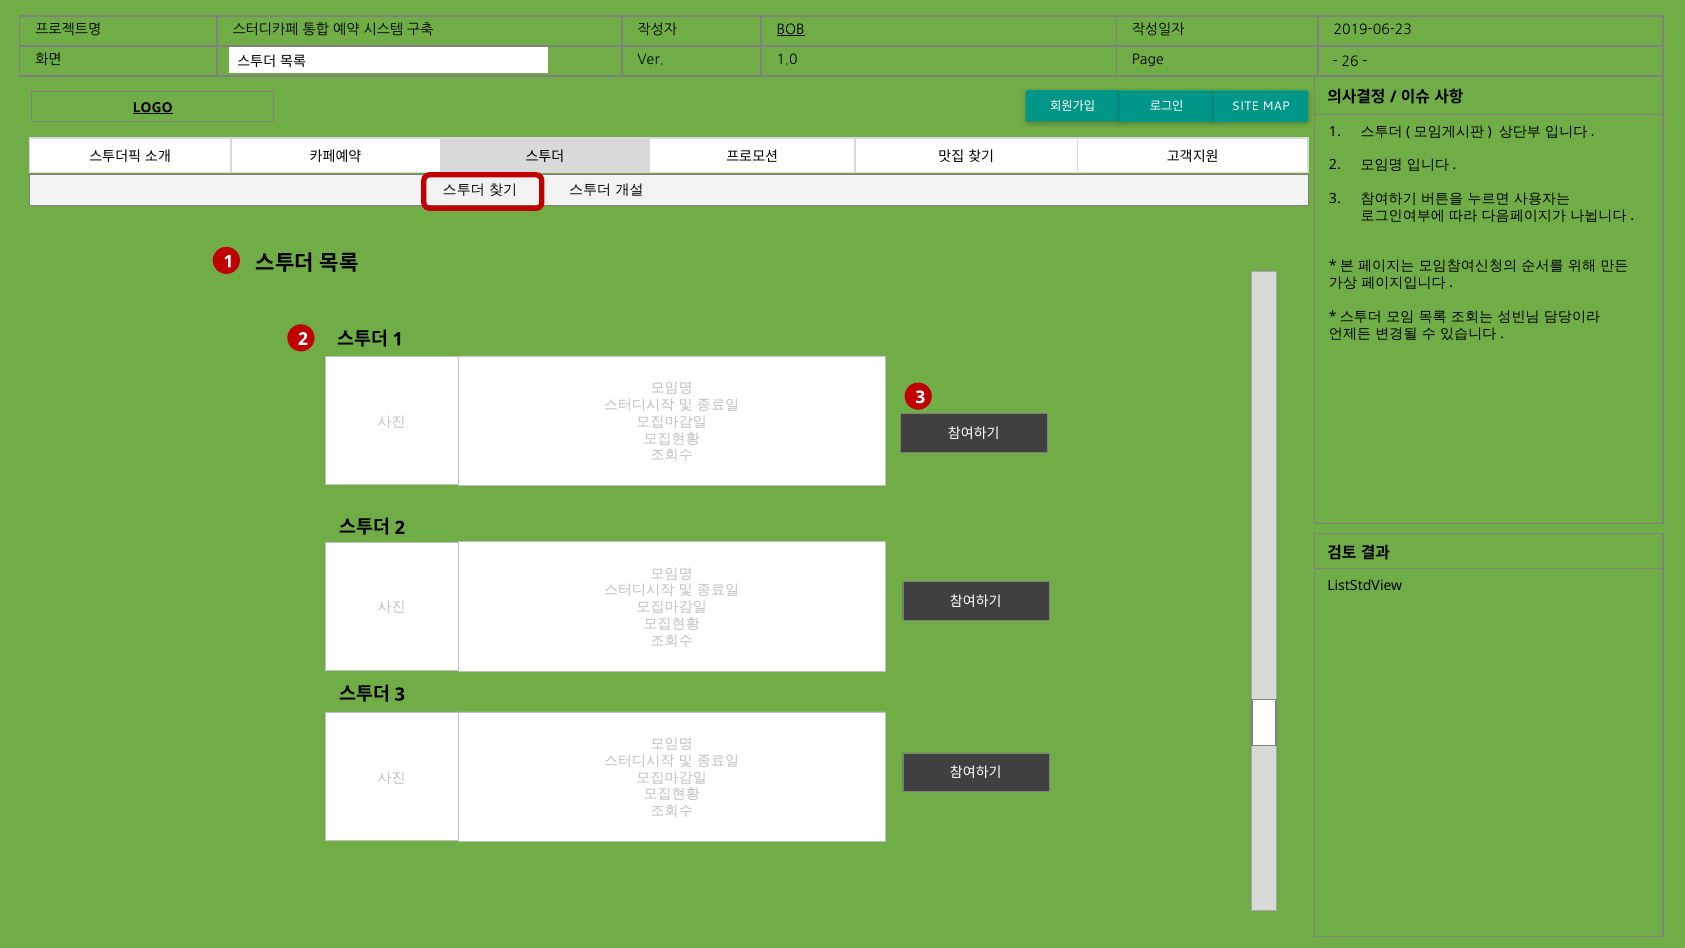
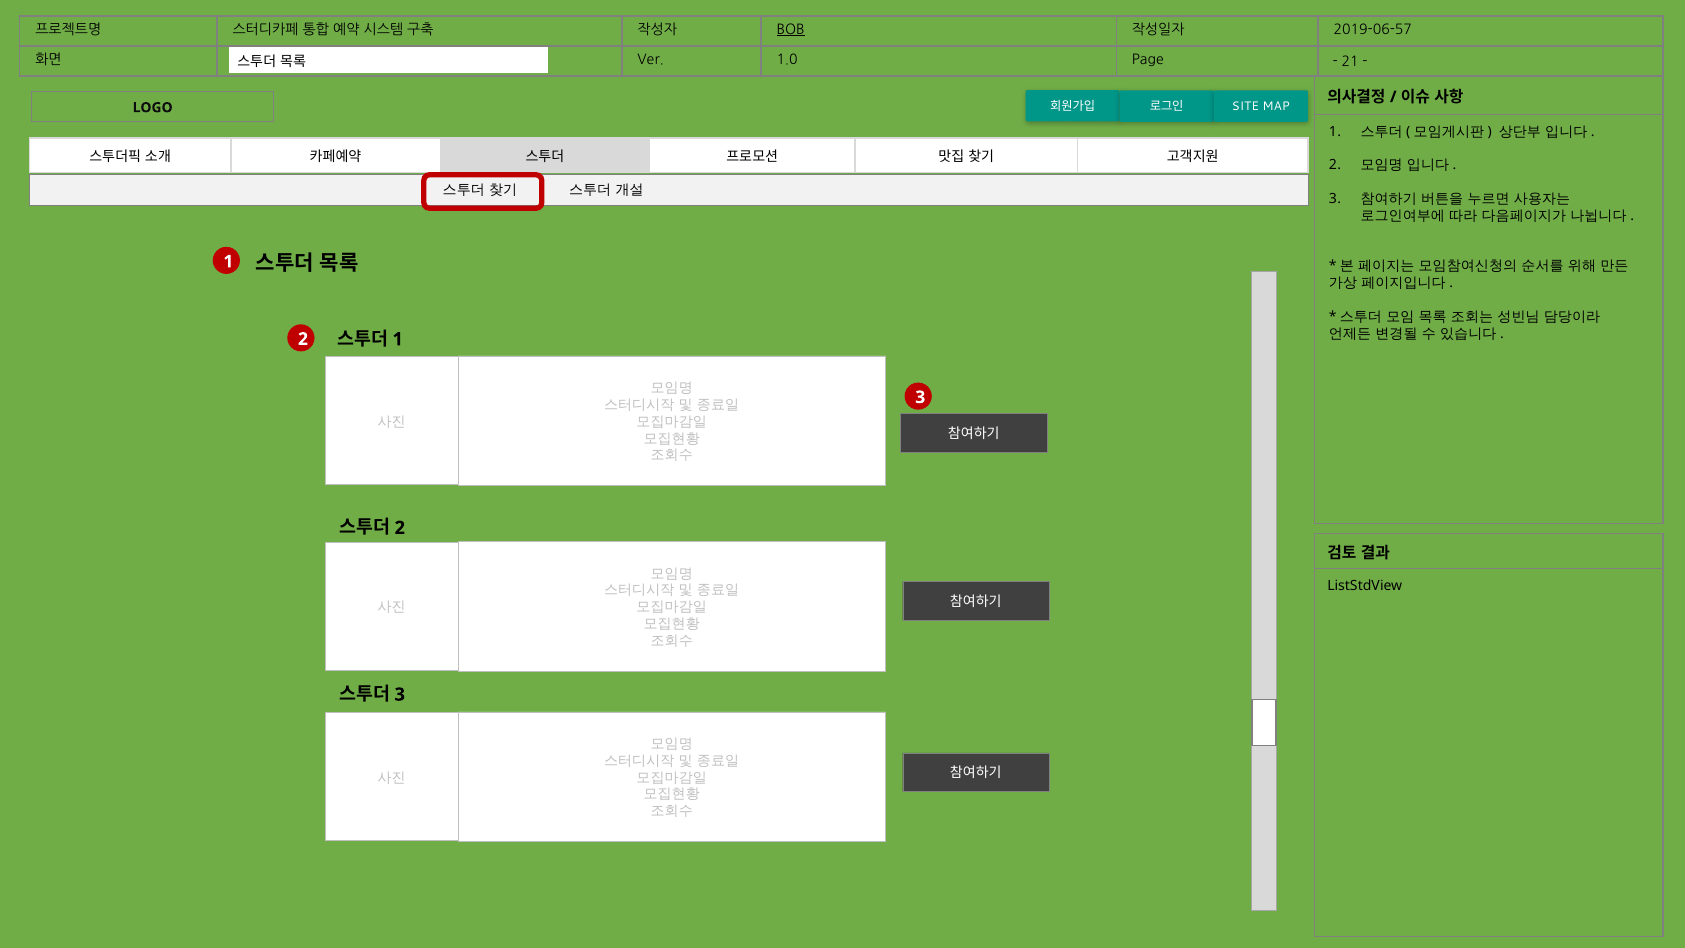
2019-06-23: 2019-06-23 -> 2019-06-57
26: 26 -> 21
LOGO underline: present -> none
